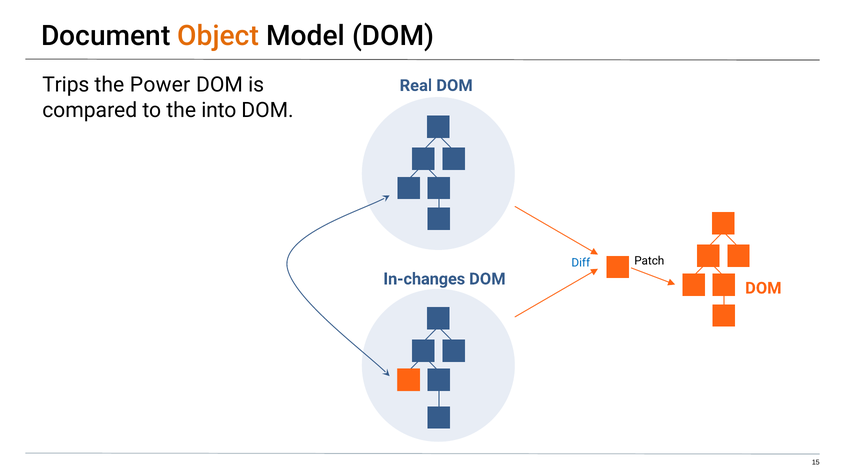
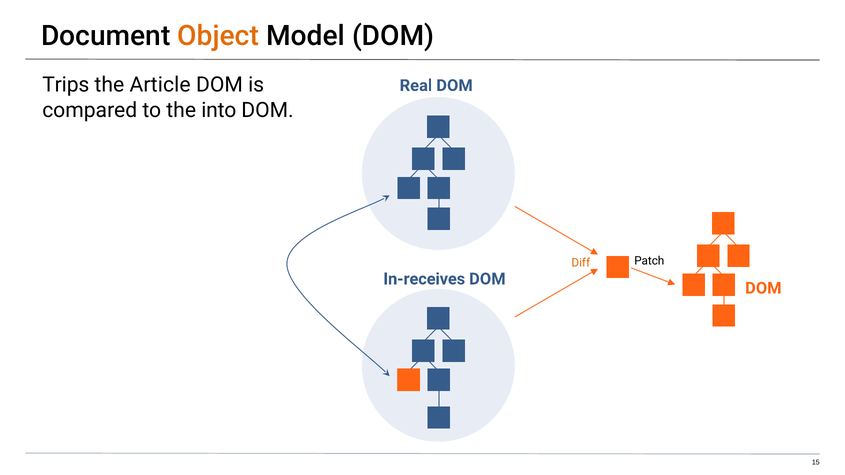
Power: Power -> Article
Diff colour: blue -> orange
In-changes: In-changes -> In-receives
